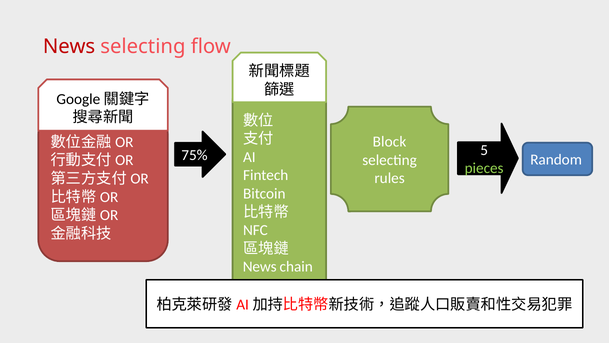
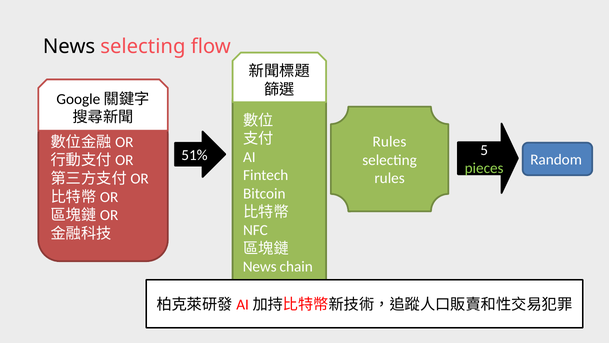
News at (69, 47) colour: red -> black
Block at (389, 142): Block -> Rules
75%: 75% -> 51%
